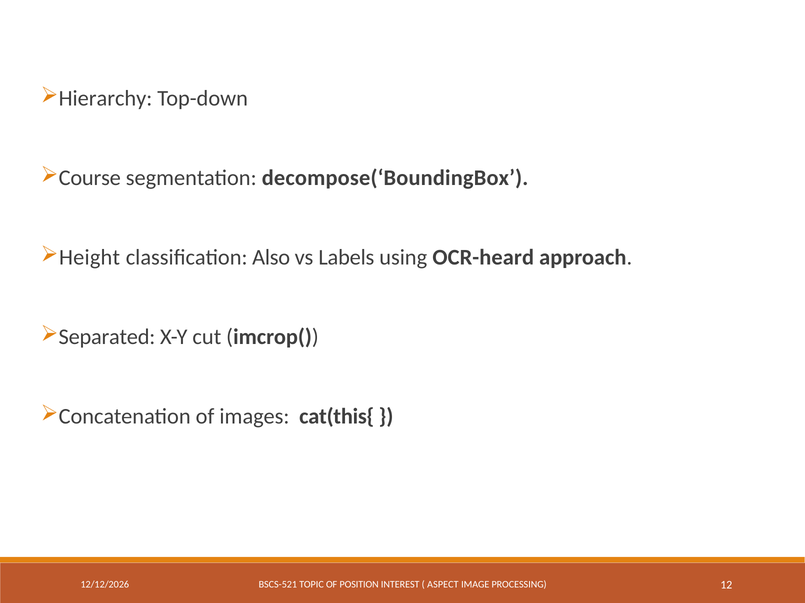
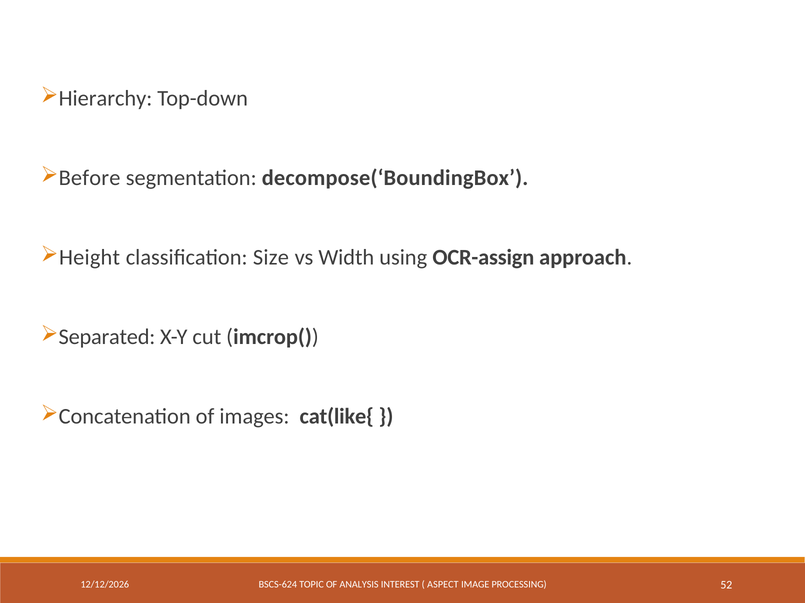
Course: Course -> Before
Also: Also -> Size
Labels: Labels -> Width
OCR-heard: OCR-heard -> OCR-assign
cat(this{: cat(this{ -> cat(like{
BSCS-521: BSCS-521 -> BSCS-624
POSITION: POSITION -> ANALYSIS
12: 12 -> 52
